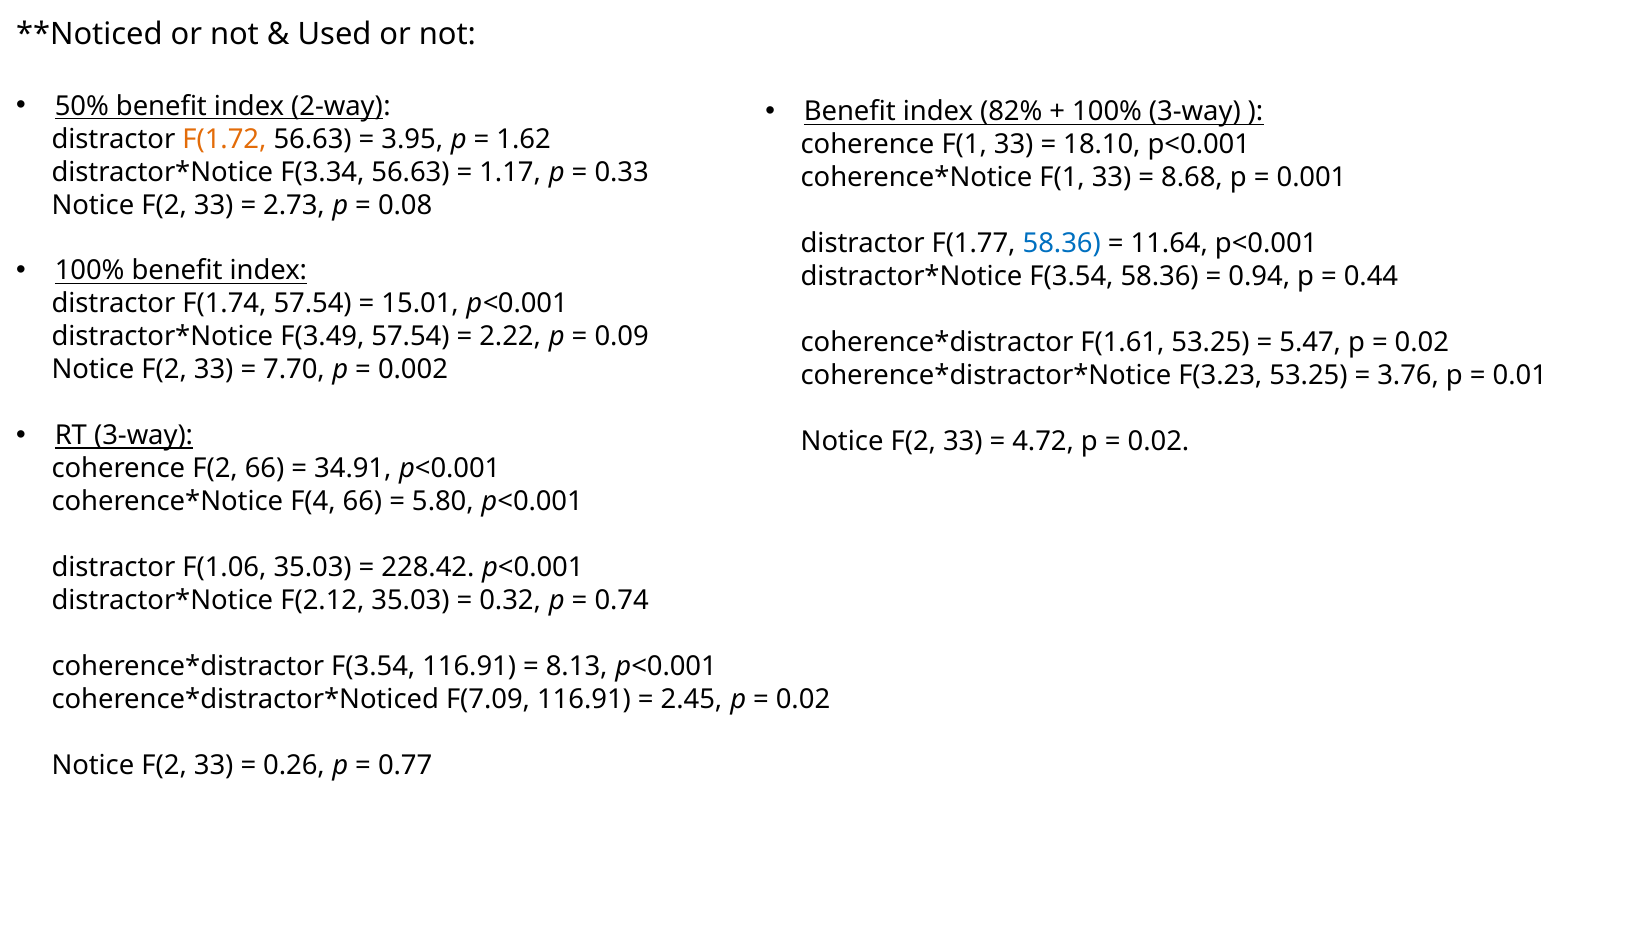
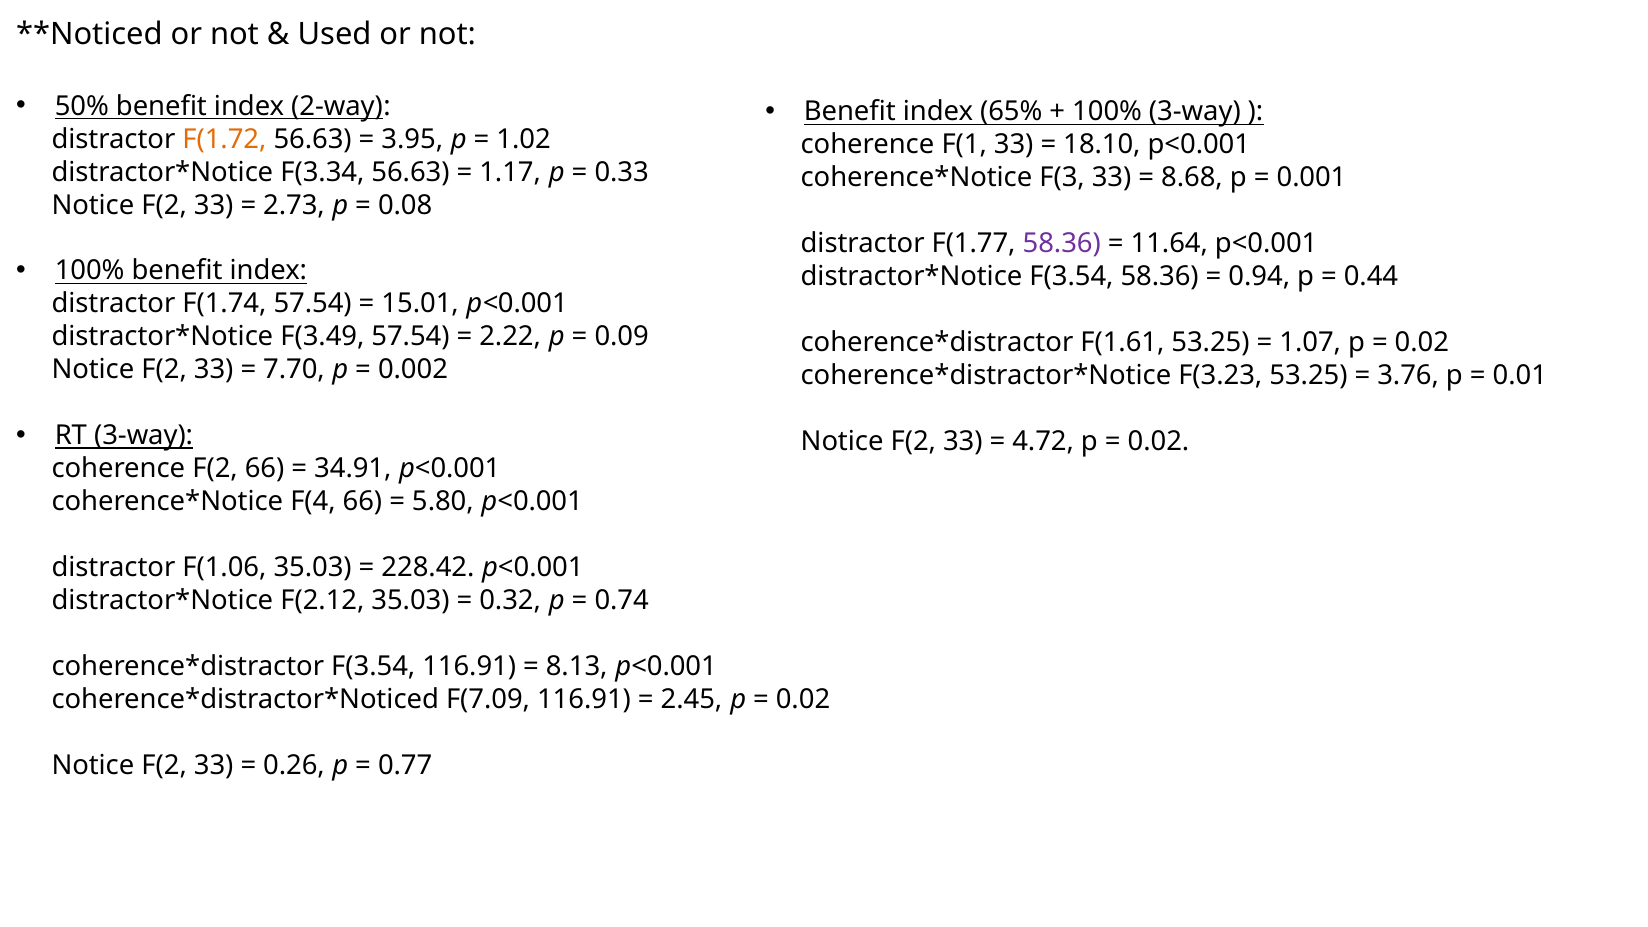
82%: 82% -> 65%
1.62: 1.62 -> 1.02
F(1 at (1062, 178): F(1 -> F(3
58.36 at (1062, 244) colour: blue -> purple
5.47: 5.47 -> 1.07
